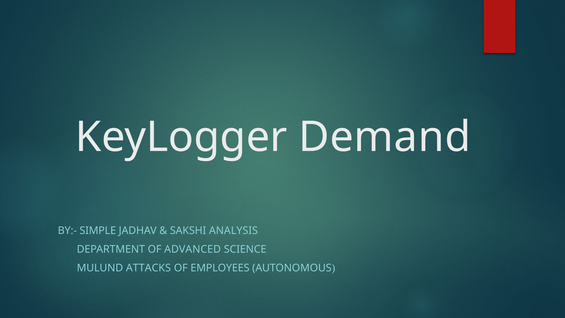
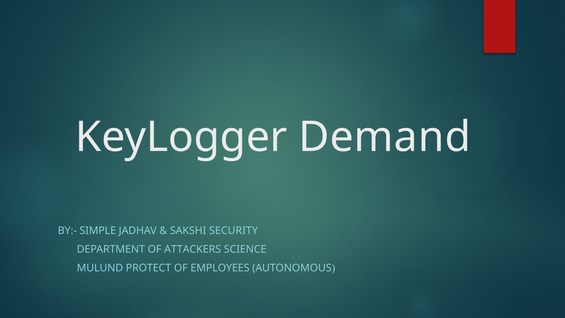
ANALYSIS: ANALYSIS -> SECURITY
ADVANCED: ADVANCED -> ATTACKERS
ATTACKS: ATTACKS -> PROTECT
